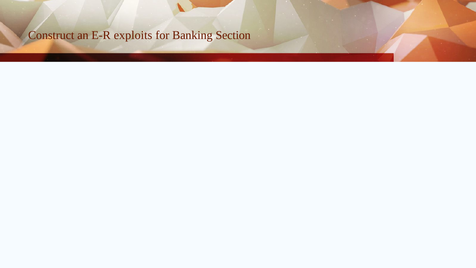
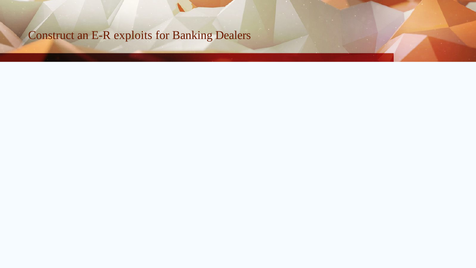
Section: Section -> Dealers
